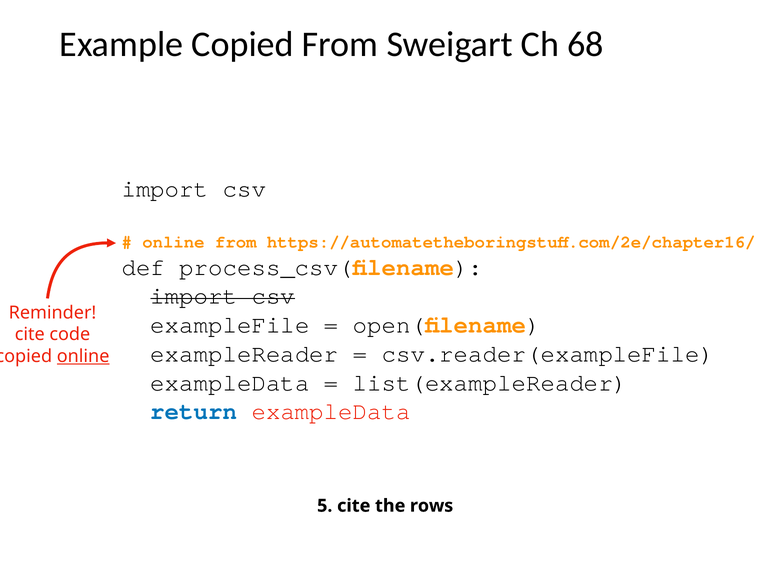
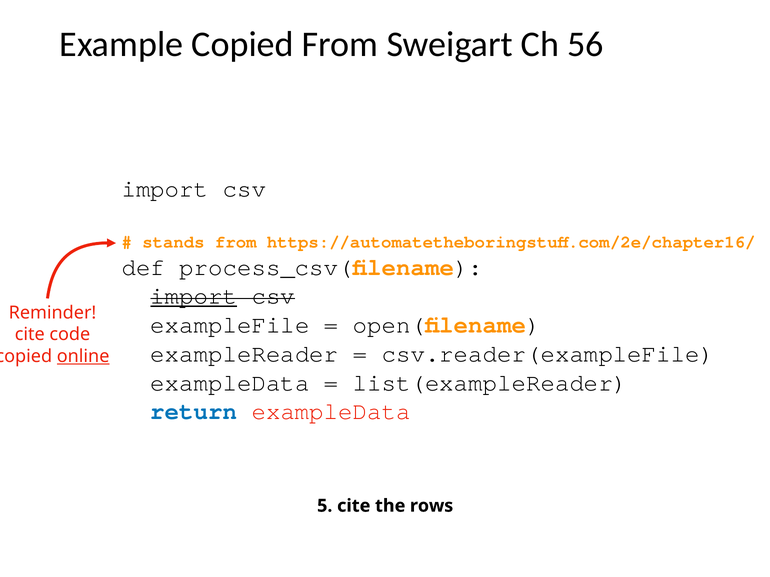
68: 68 -> 56
online at (173, 242): online -> stands
import at (194, 296) underline: none -> present
